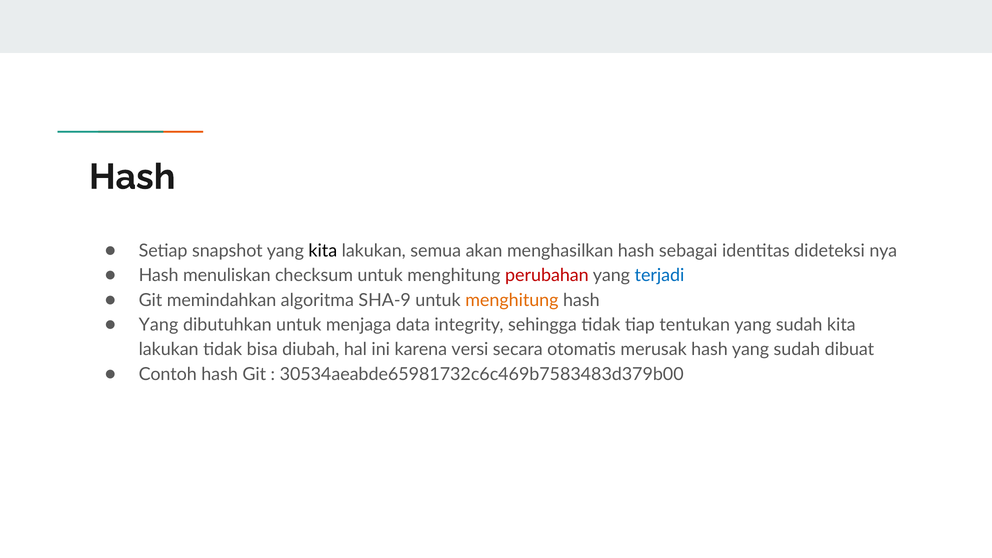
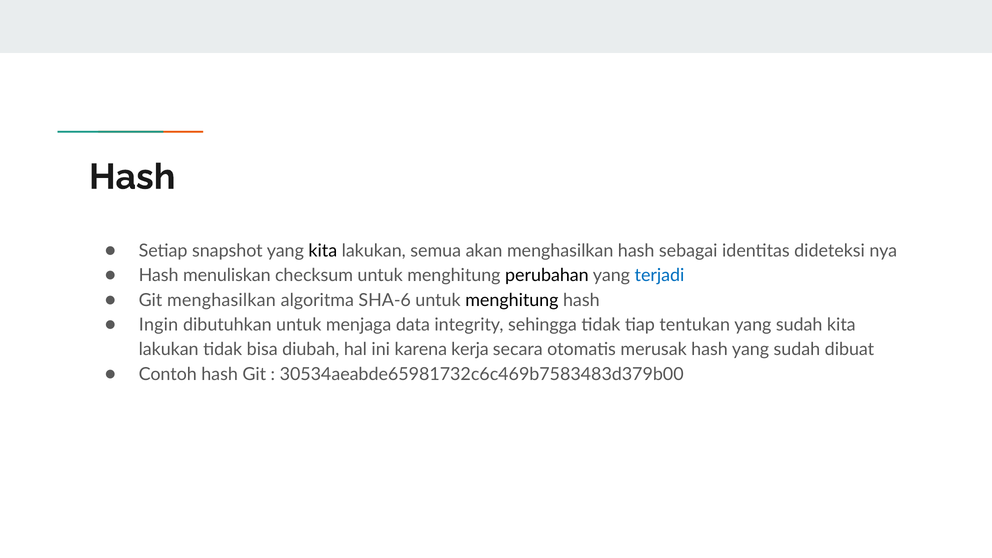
perubahan colour: red -> black
Git memindahkan: memindahkan -> menghasilkan
SHA-9: SHA-9 -> SHA-6
menghitung at (512, 300) colour: orange -> black
Yang at (159, 325): Yang -> Ingin
versi: versi -> kerja
